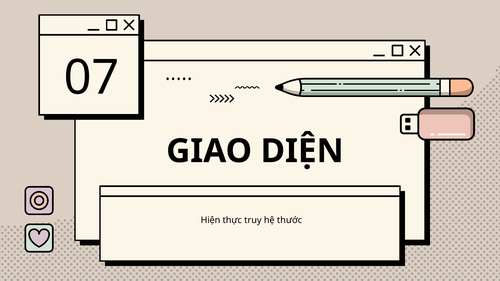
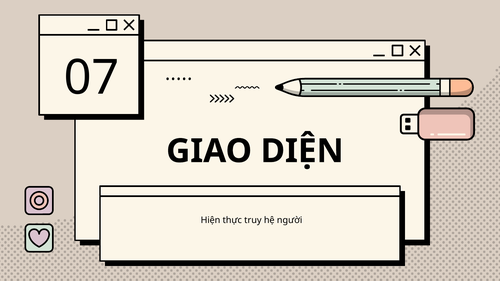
thước: thước -> người
